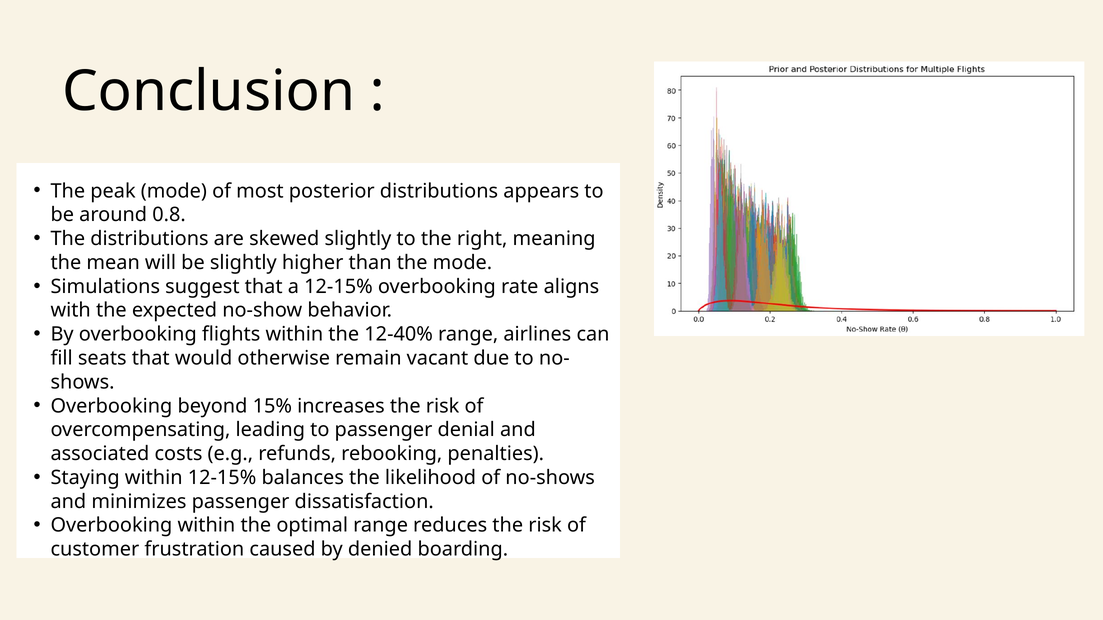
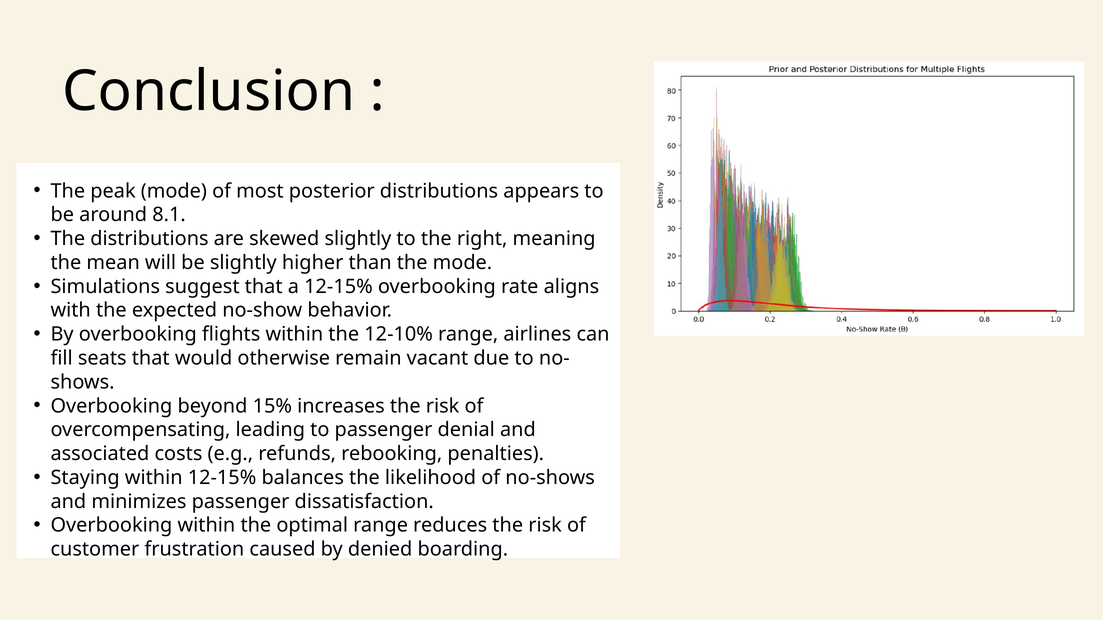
0.8: 0.8 -> 8.1
12-40%: 12-40% -> 12-10%
